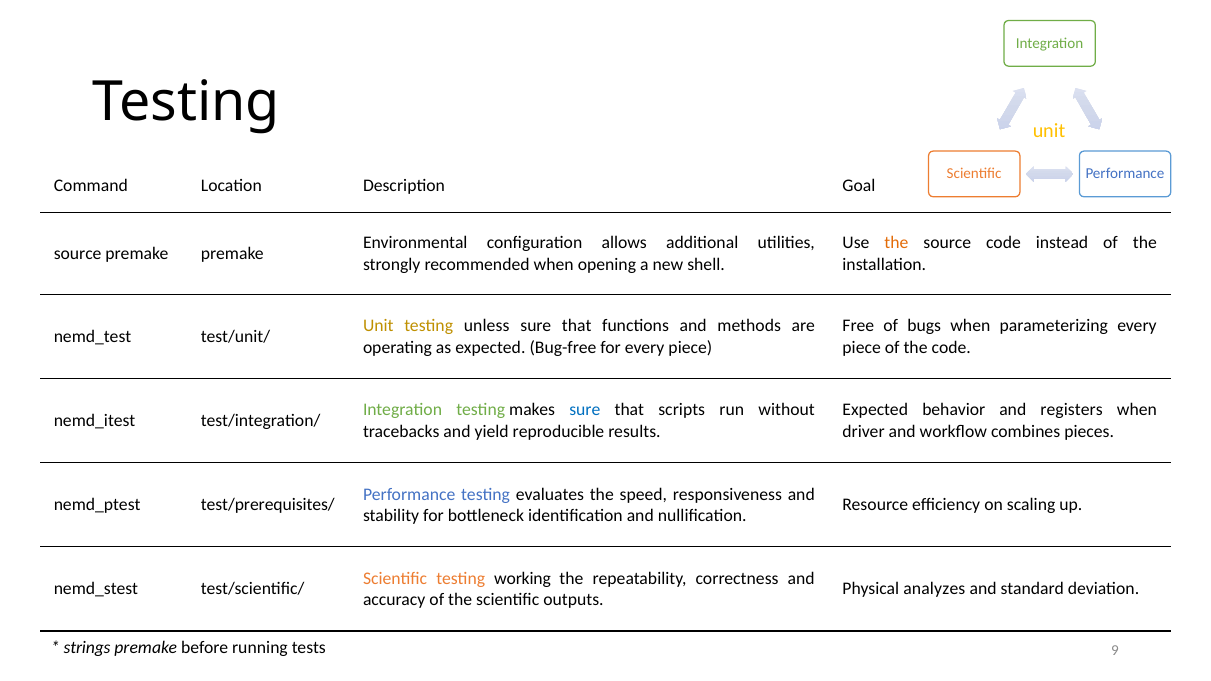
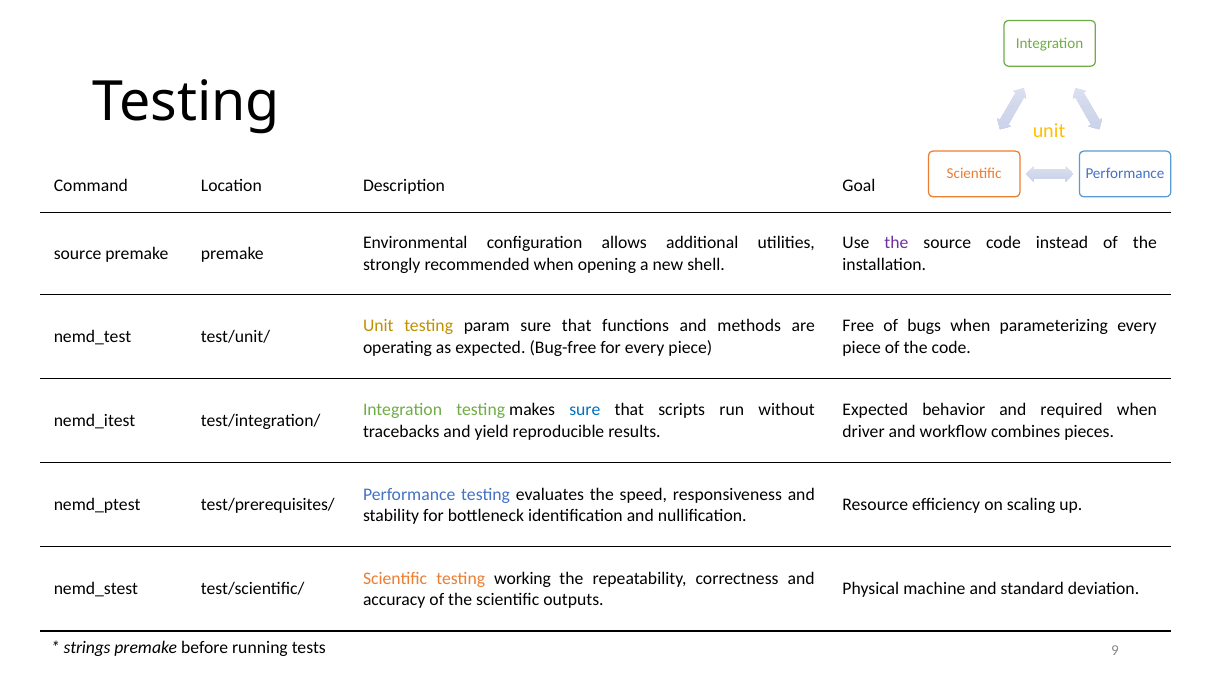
the at (896, 243) colour: orange -> purple
unless: unless -> param
registers: registers -> required
analyzes: analyzes -> machine
